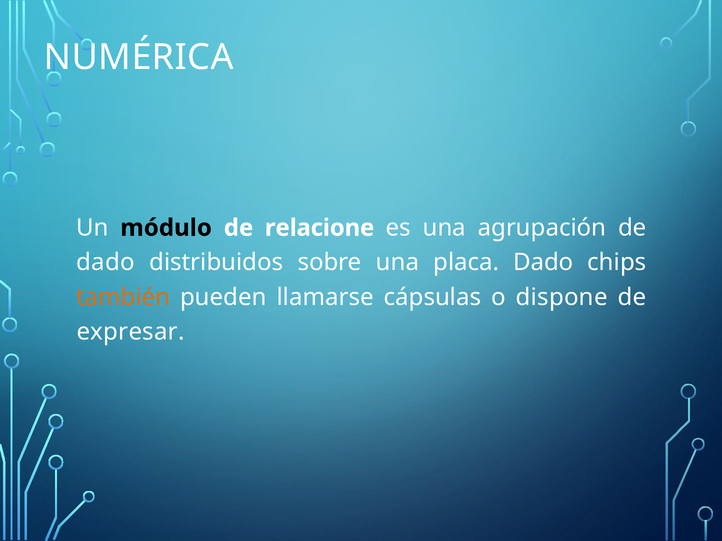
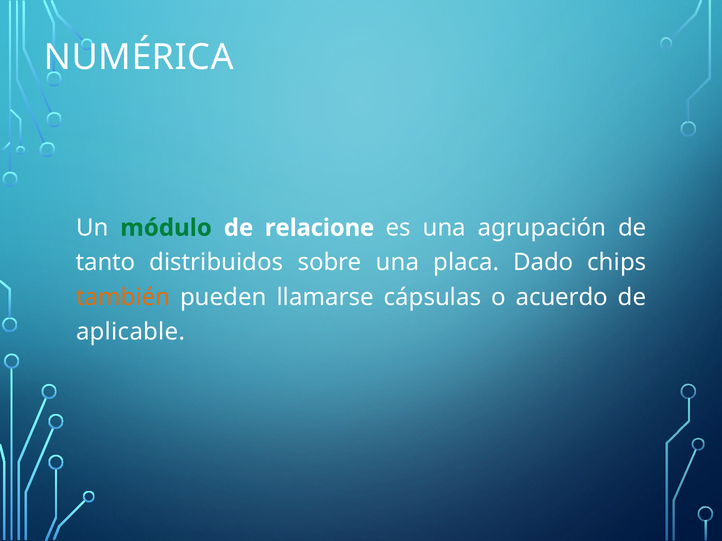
módulo colour: black -> green
dado at (105, 263): dado -> tanto
dispone: dispone -> acuerdo
expresar: expresar -> aplicable
